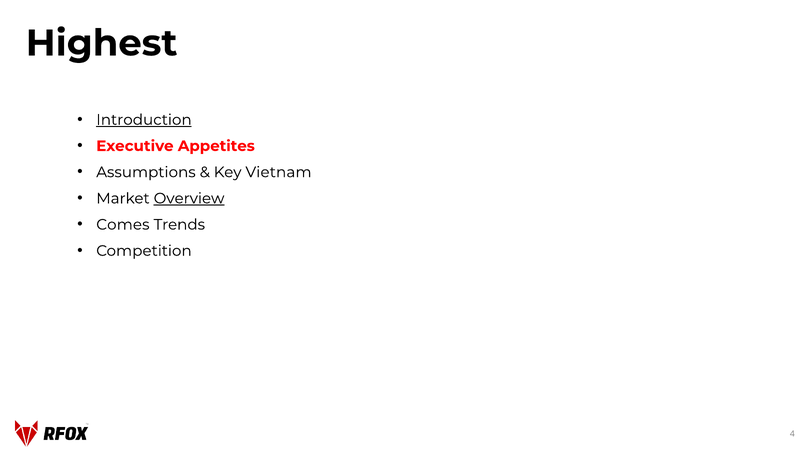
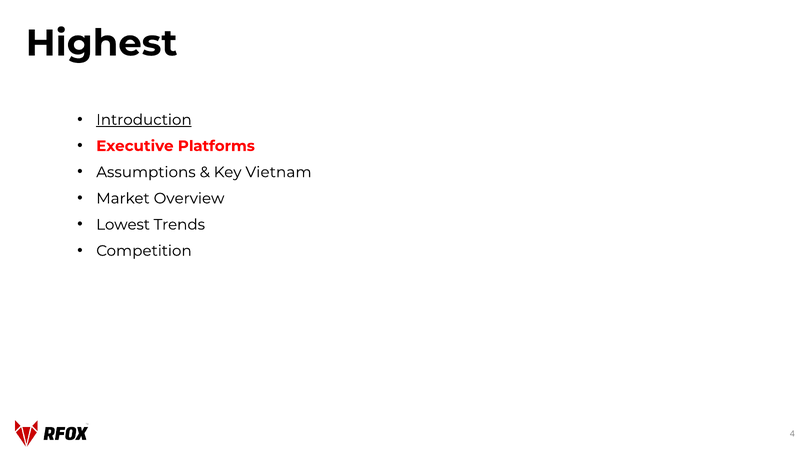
Appetites: Appetites -> Platforms
Overview underline: present -> none
Comes: Comes -> Lowest
